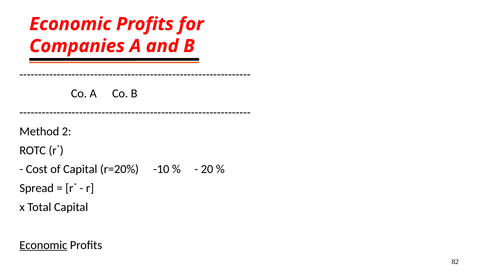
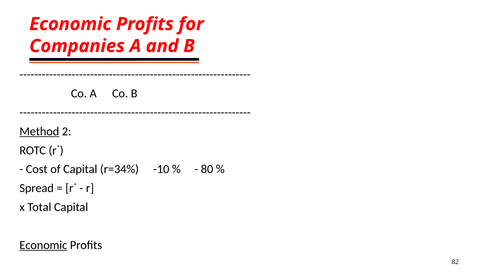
Method underline: none -> present
r=20%: r=20% -> r=34%
20: 20 -> 80
